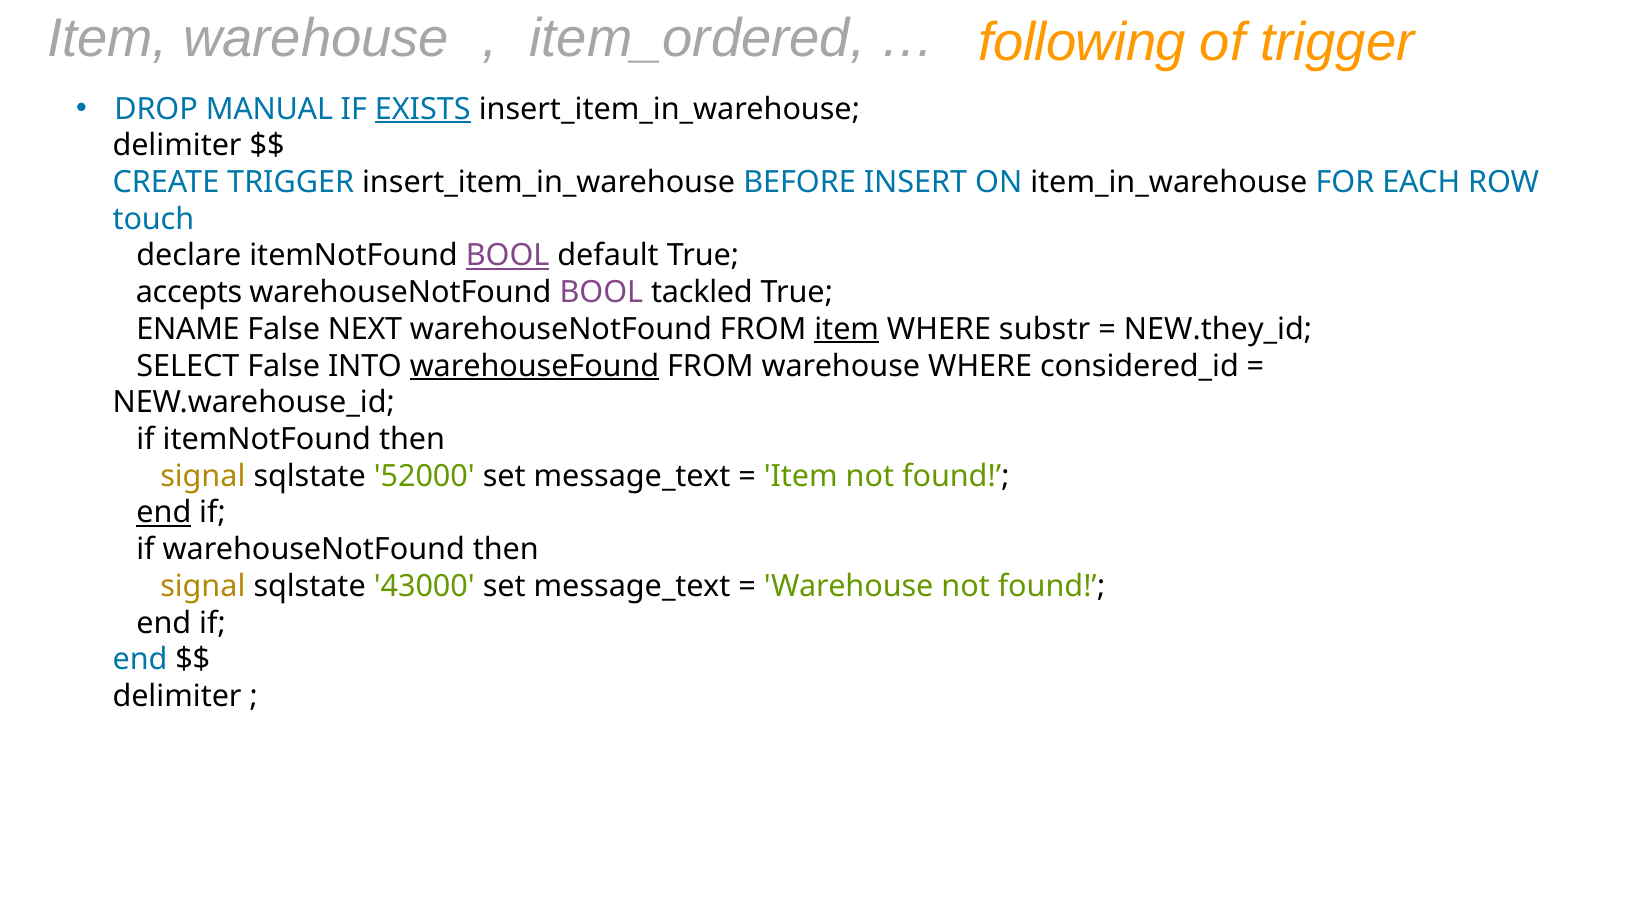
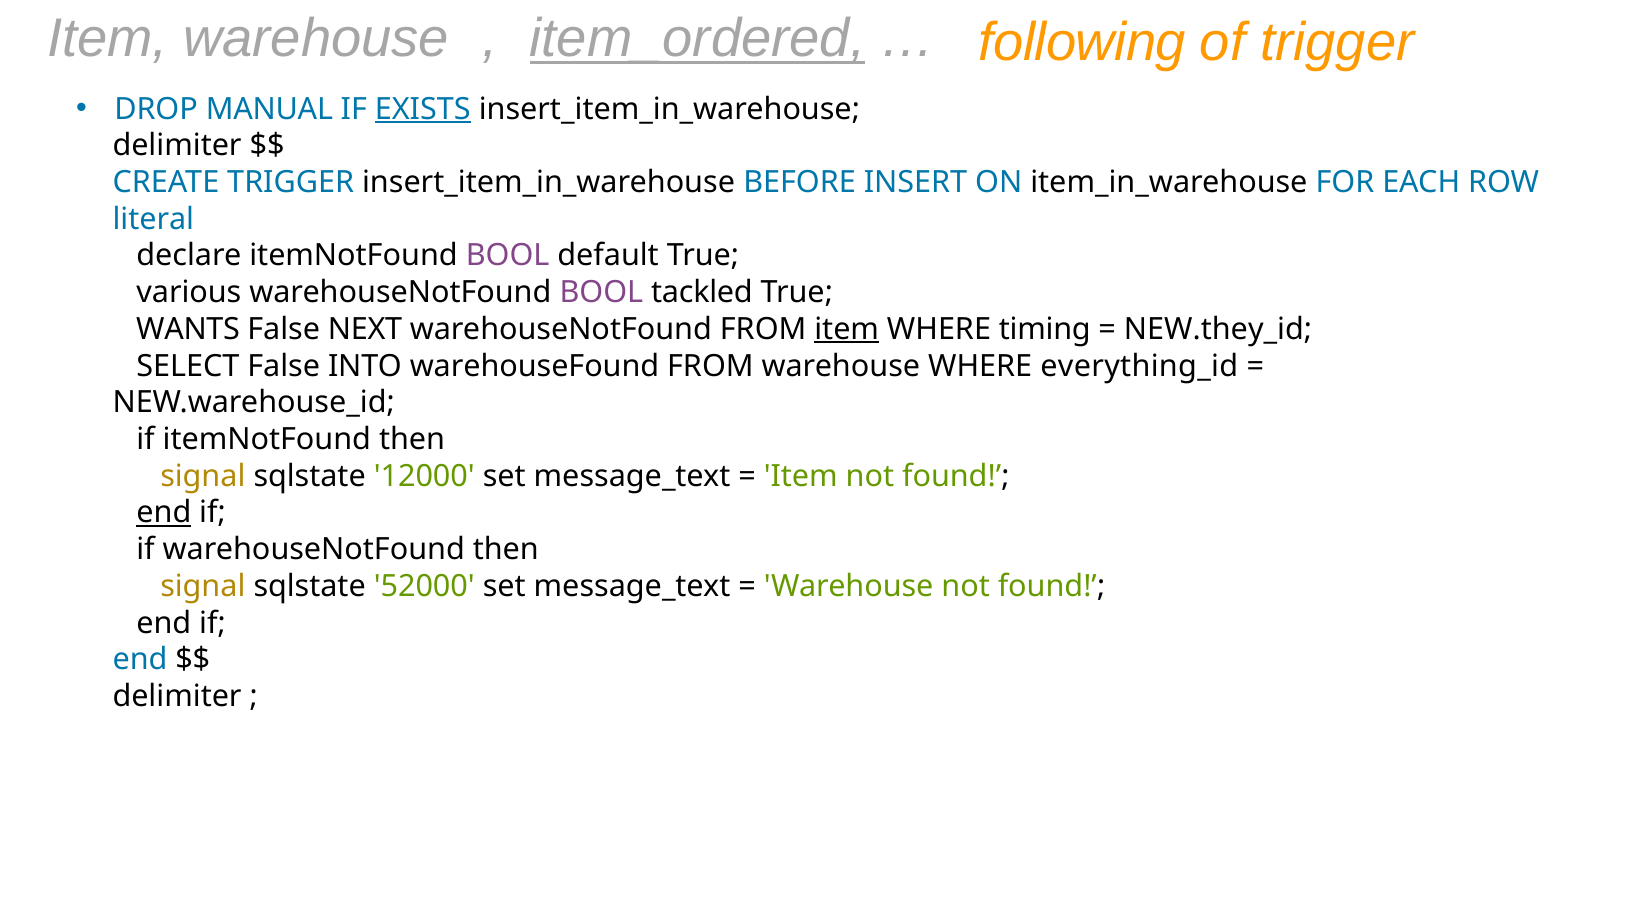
item_ordered underline: none -> present
touch: touch -> literal
BOOL at (508, 256) underline: present -> none
accepts: accepts -> various
ENAME: ENAME -> WANTS
substr: substr -> timing
warehouseFound underline: present -> none
considered_id: considered_id -> everything_id
52000: 52000 -> 12000
43000: 43000 -> 52000
